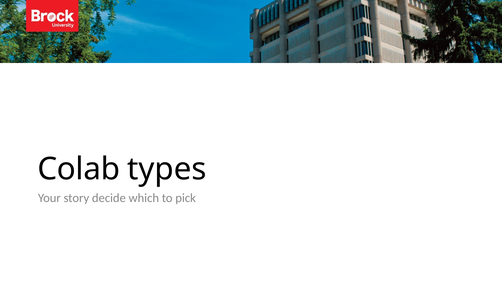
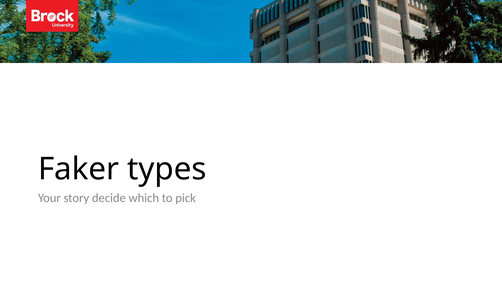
Colab: Colab -> Faker
